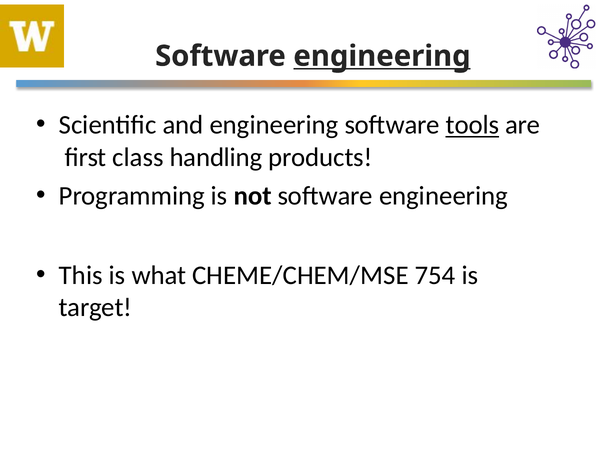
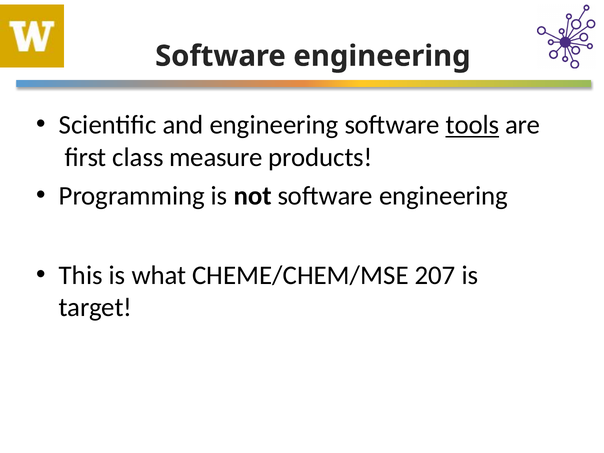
engineering at (382, 56) underline: present -> none
handling: handling -> measure
754: 754 -> 207
